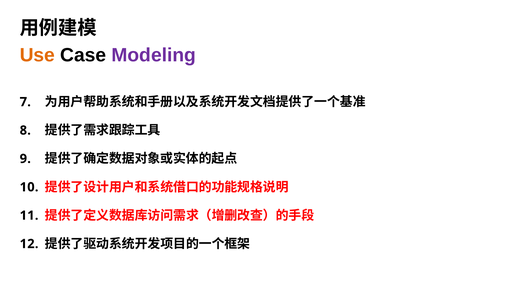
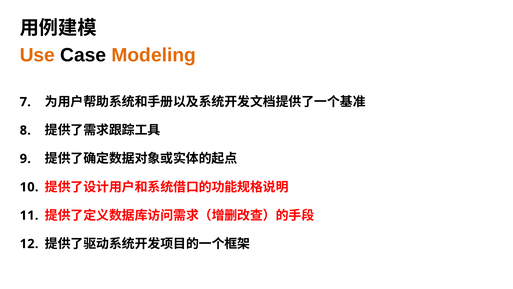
Modeling colour: purple -> orange
